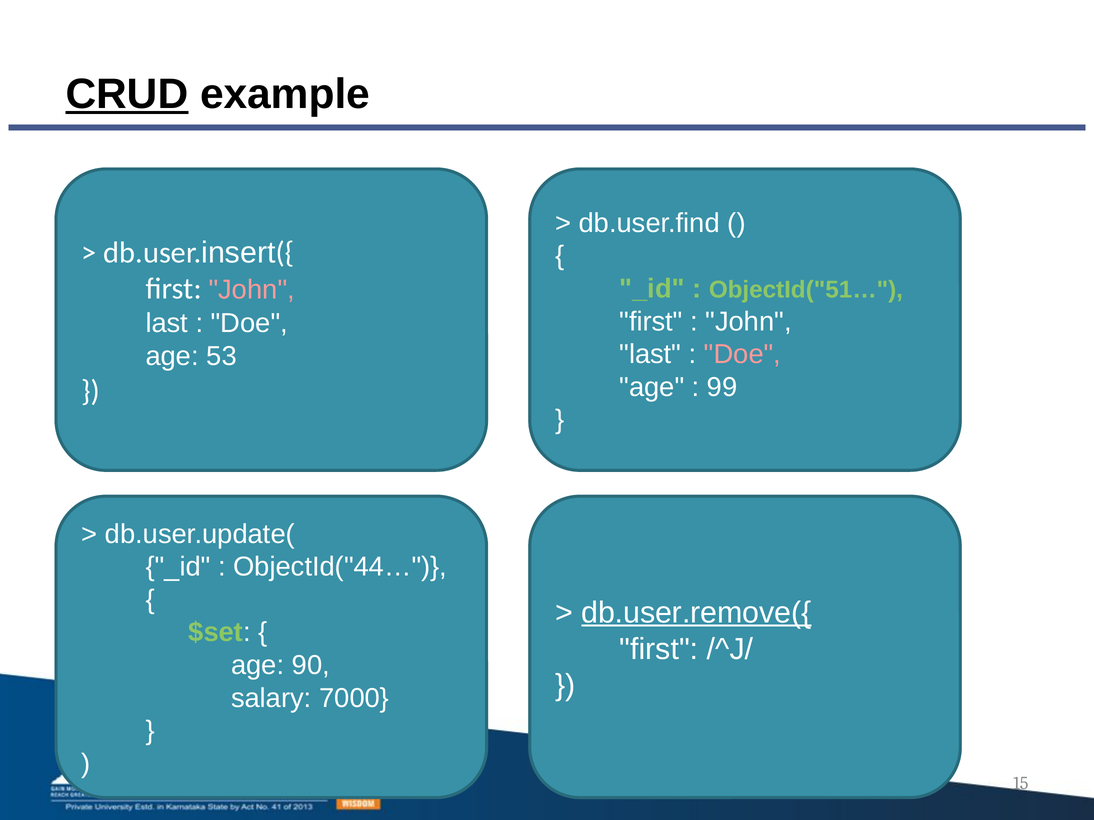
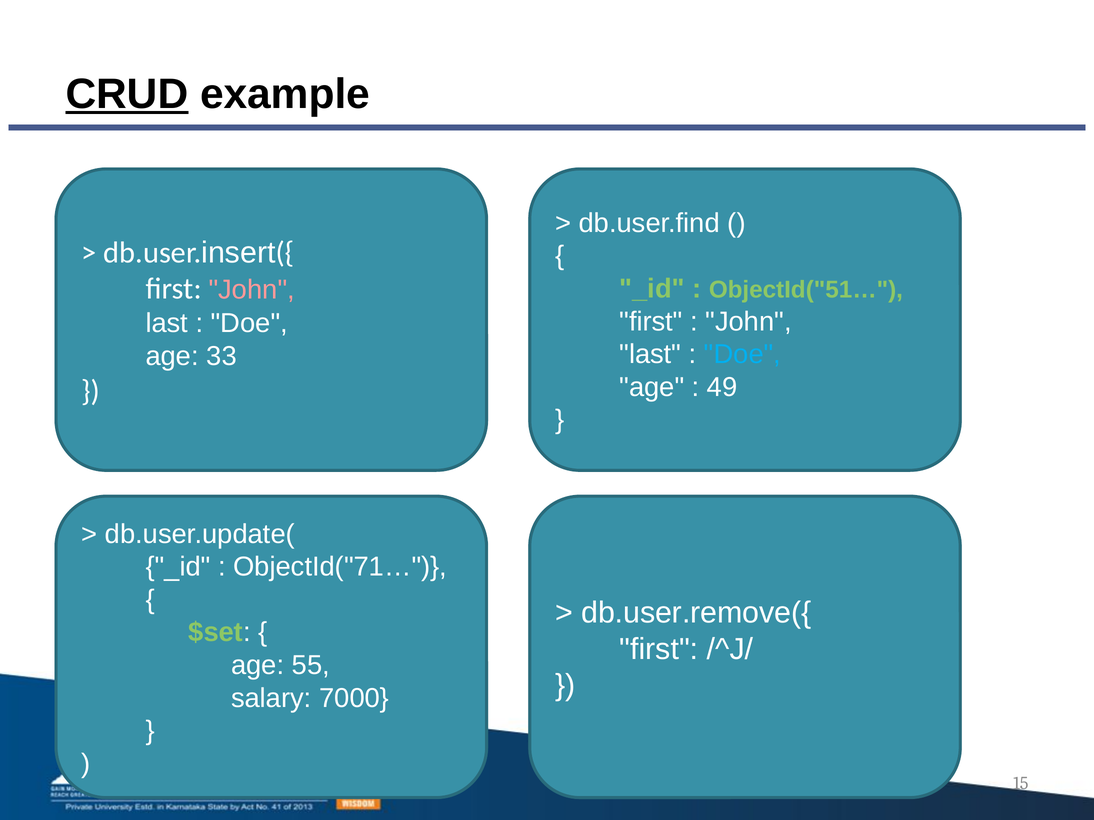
Doe at (742, 355) colour: pink -> light blue
53: 53 -> 33
99: 99 -> 49
ObjectId("44…: ObjectId("44… -> ObjectId("71…
db.user.remove({ underline: present -> none
90: 90 -> 55
